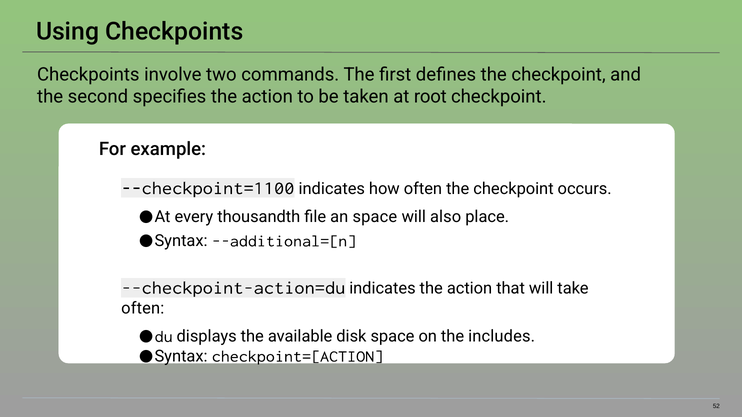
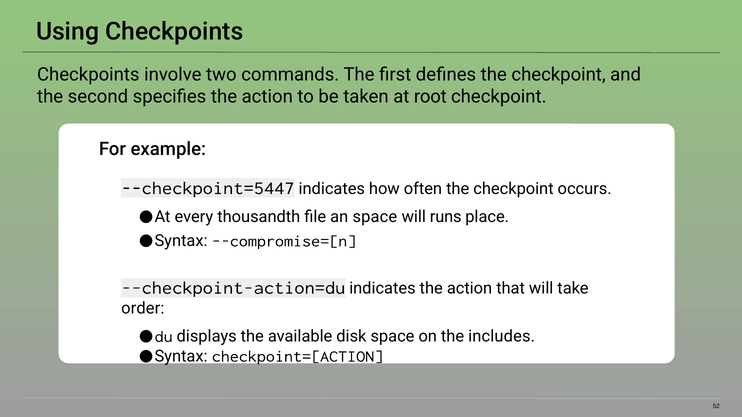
--checkpoint=1100: --checkpoint=1100 -> --checkpoint=5447
also: also -> runs
--additional=[n: --additional=[n -> --compromise=[n
often at (143, 309): often -> order
